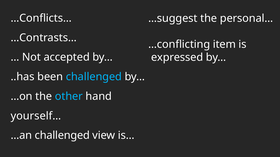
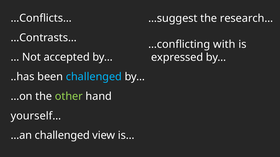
personal…: personal… -> research…
item: item -> with
other colour: light blue -> light green
